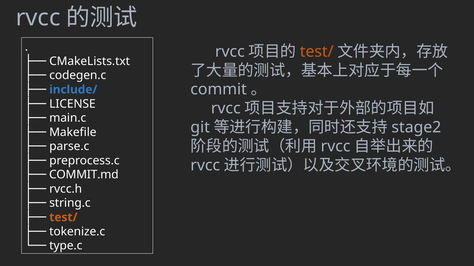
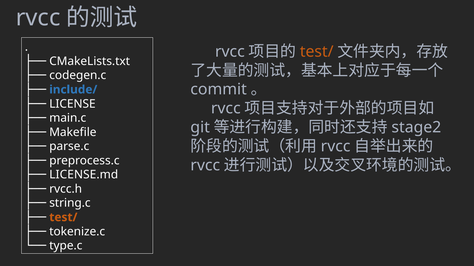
COMMIT.md: COMMIT.md -> LICENSE.md
